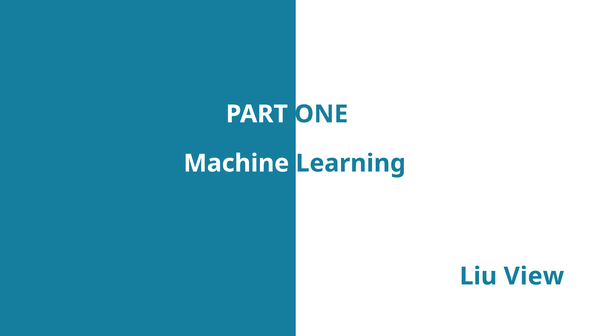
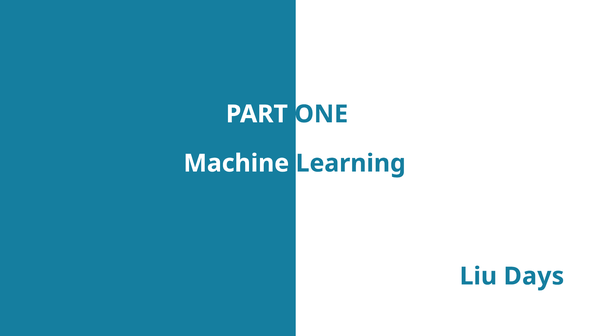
View: View -> Days
